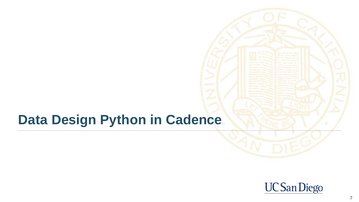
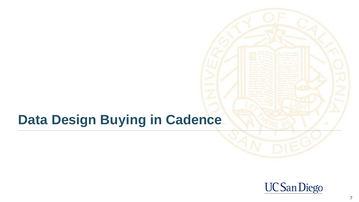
Python: Python -> Buying
